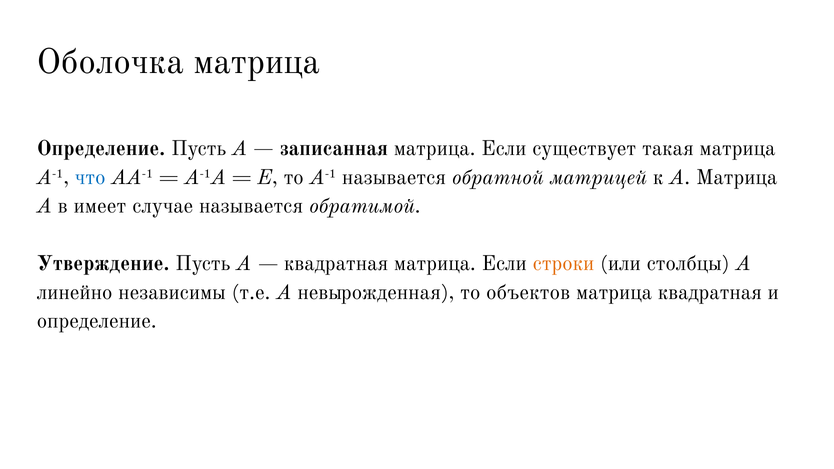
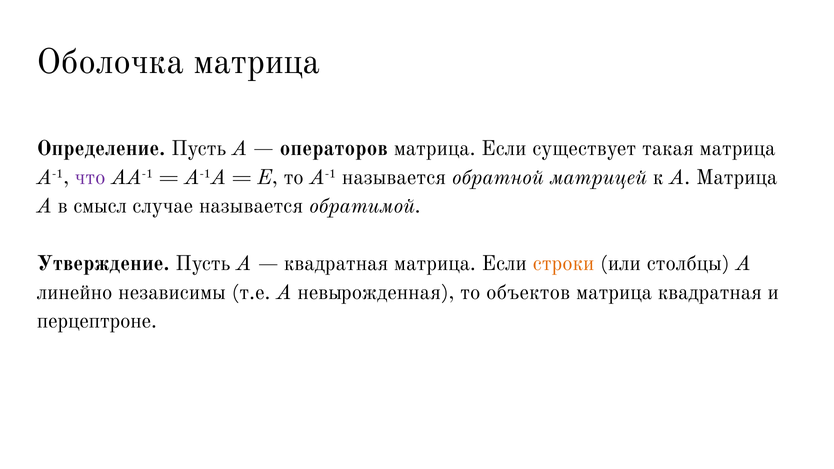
записанная: записанная -> операторов
что colour: blue -> purple
имеет: имеет -> смысл
определение at (97, 321): определение -> перцептроне
